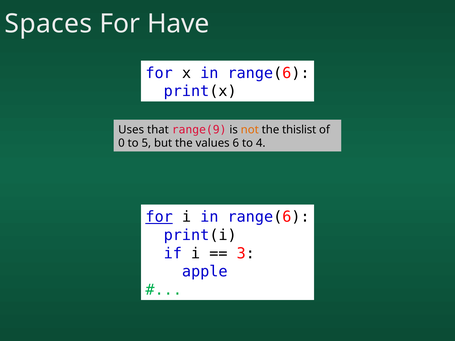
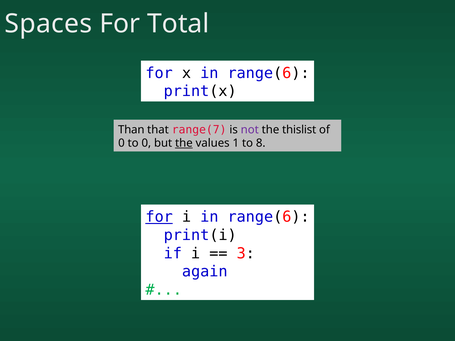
Have: Have -> Total
Uses: Uses -> Than
range(9: range(9 -> range(7
not colour: orange -> purple
to 5: 5 -> 0
the at (184, 143) underline: none -> present
6: 6 -> 1
4: 4 -> 8
apple: apple -> again
